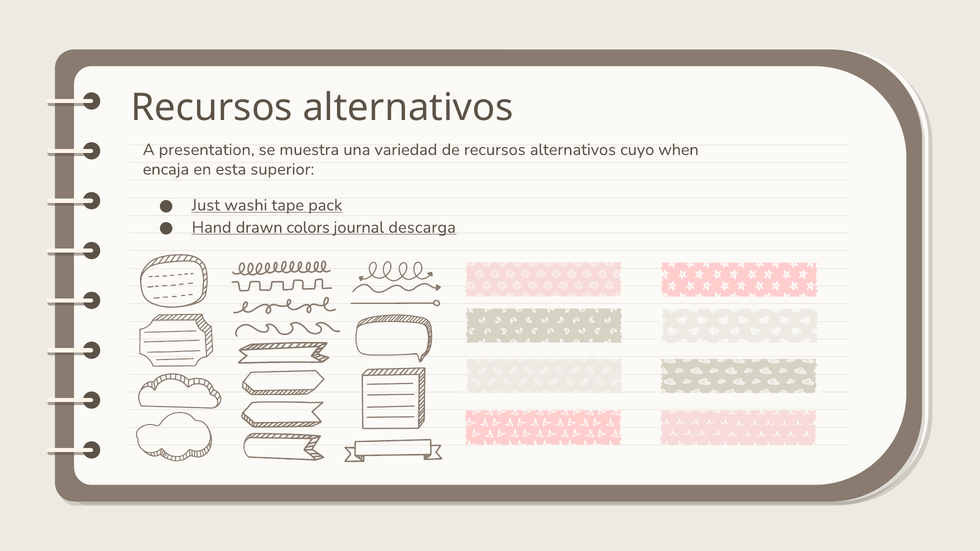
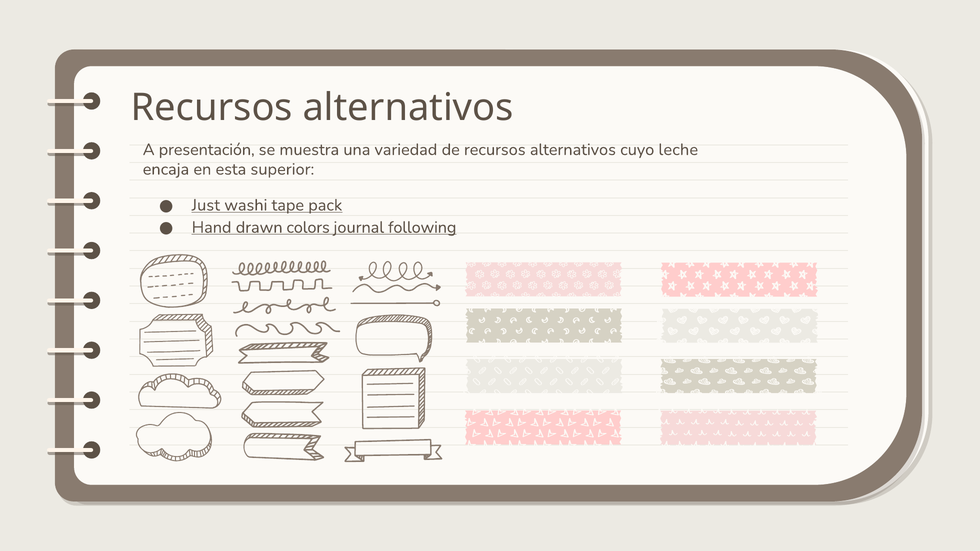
presentation: presentation -> presentación
when: when -> leche
descarga: descarga -> following
